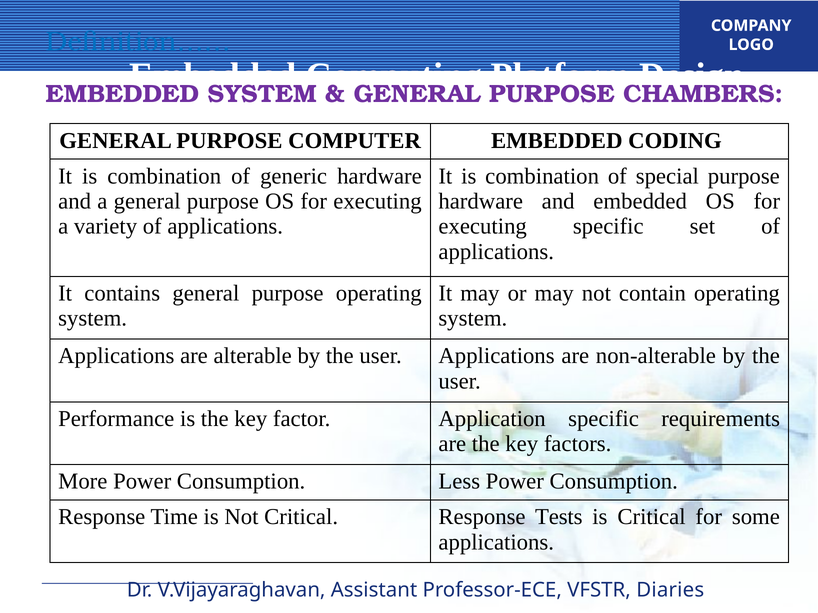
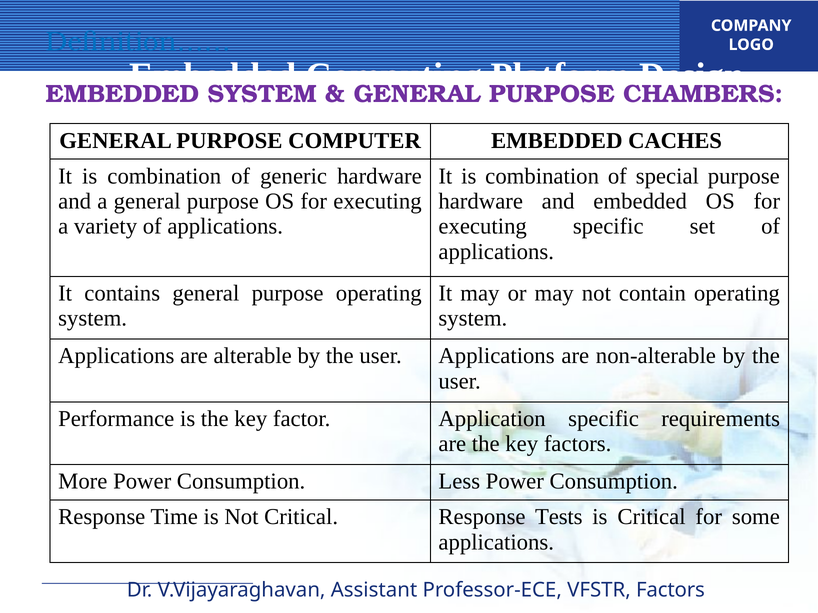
CODING: CODING -> CACHES
VFSTR Diaries: Diaries -> Factors
